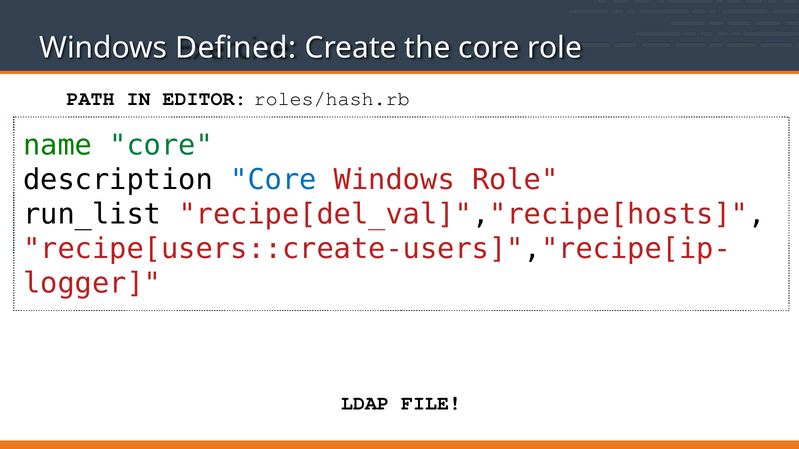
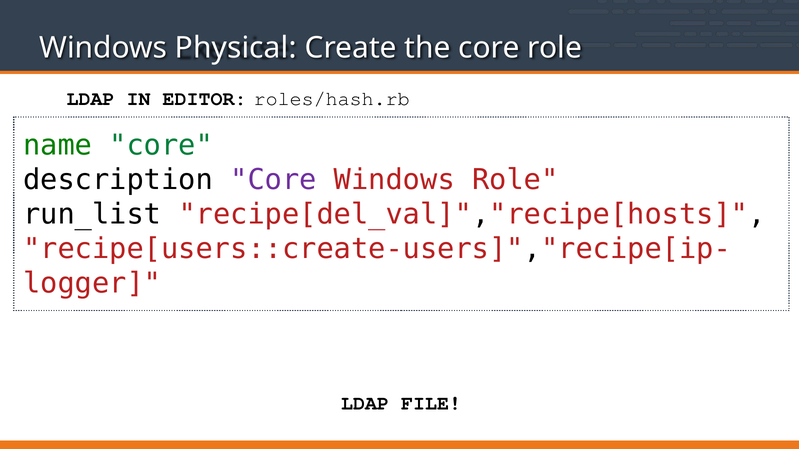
Defined: Defined -> Physical
PATH at (91, 99): PATH -> LDAP
Core at (274, 180) colour: blue -> purple
